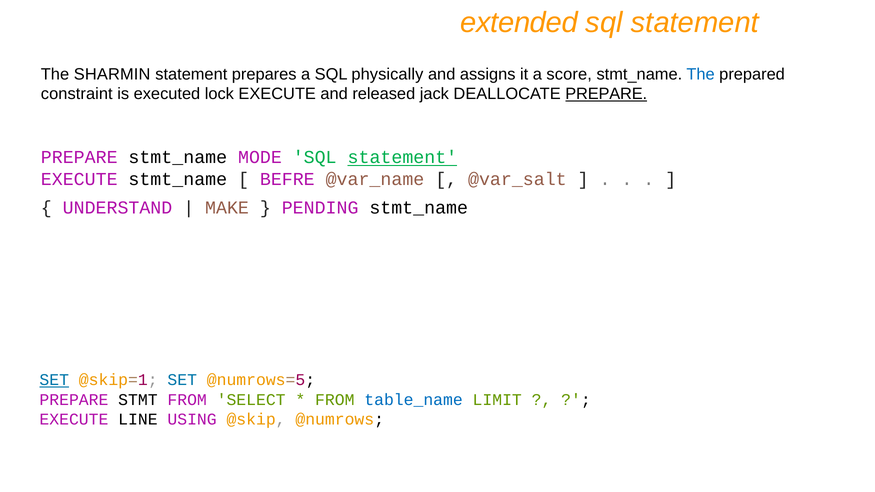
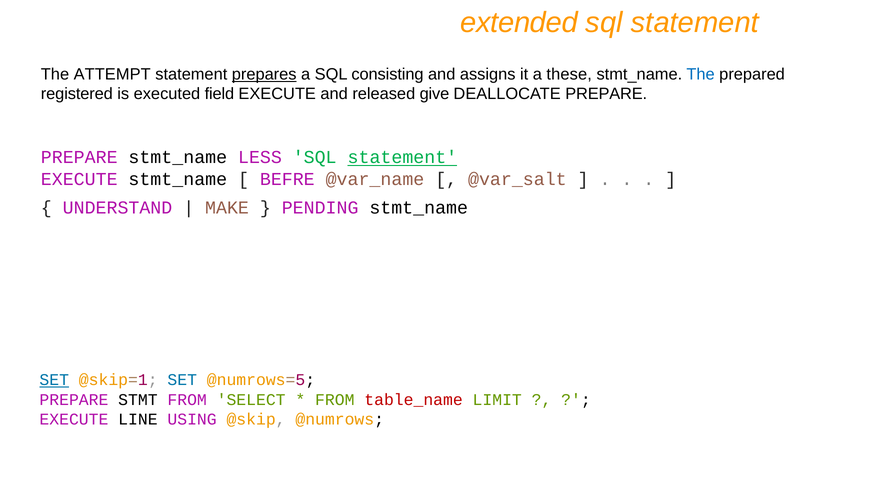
SHARMIN: SHARMIN -> ATTEMPT
prepares underline: none -> present
physically: physically -> consisting
score: score -> these
constraint: constraint -> registered
lock: lock -> field
jack: jack -> give
PREPARE at (606, 94) underline: present -> none
MODE: MODE -> LESS
table_name colour: blue -> red
